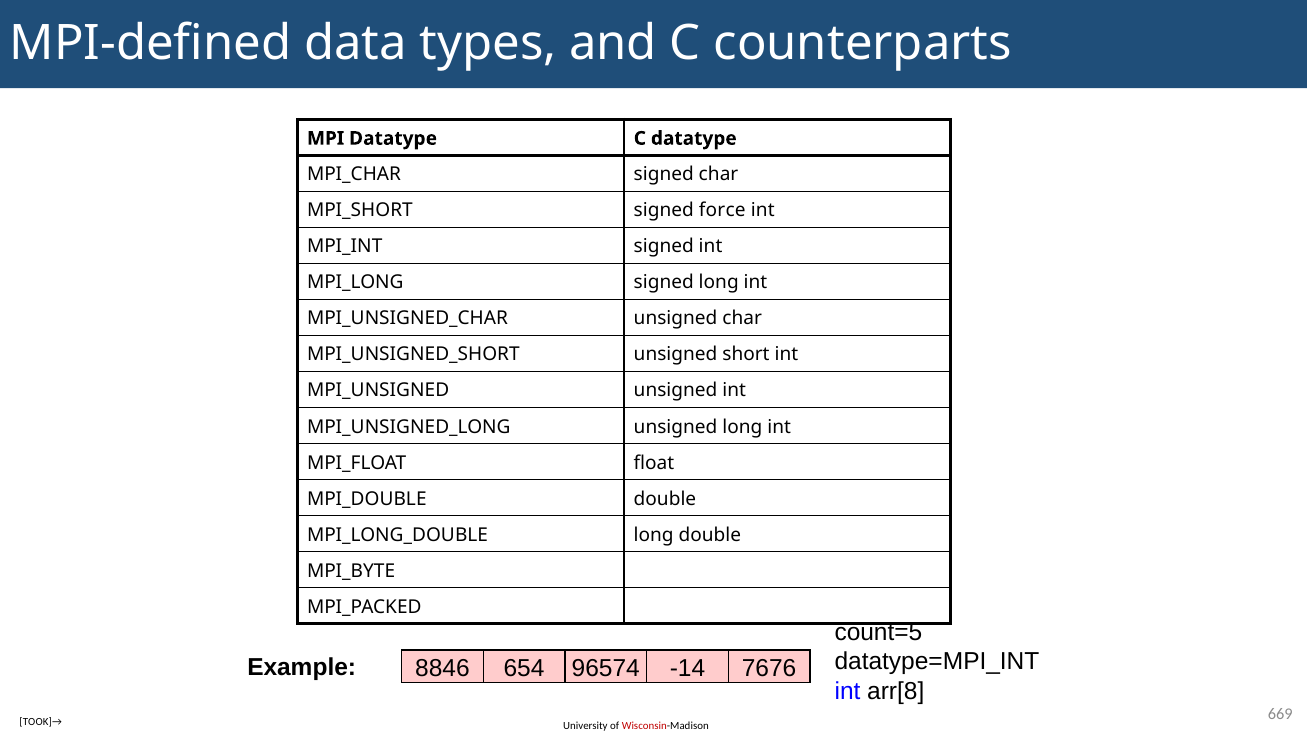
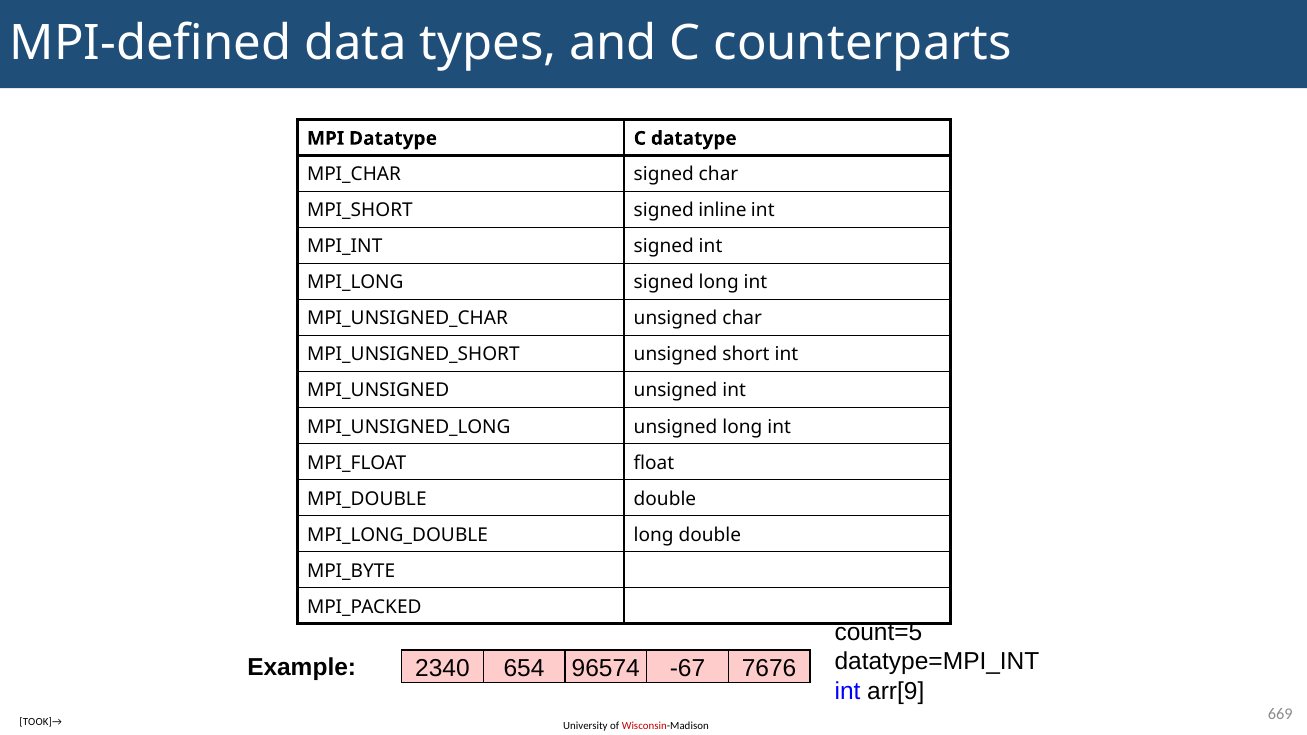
force: force -> inline
8846: 8846 -> 2340
-14: -14 -> -67
arr[8: arr[8 -> arr[9
